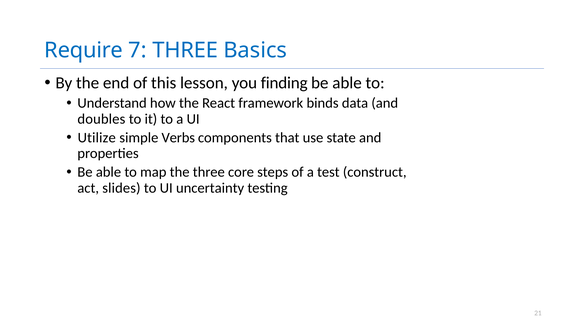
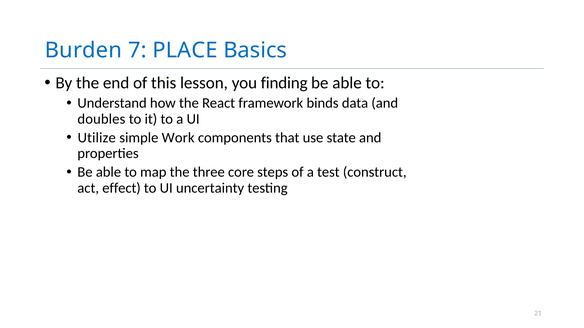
Require: Require -> Burden
7 THREE: THREE -> PLACE
Verbs: Verbs -> Work
slides: slides -> effect
